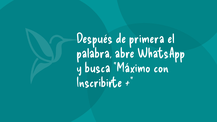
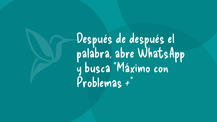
de primera: primera -> después
Inscribirte: Inscribirte -> Problemas
